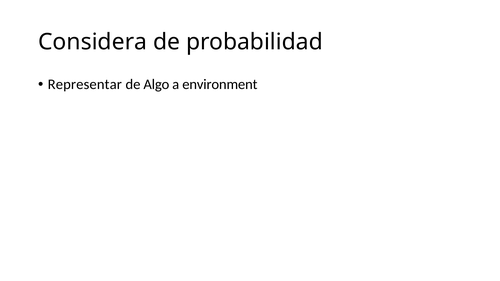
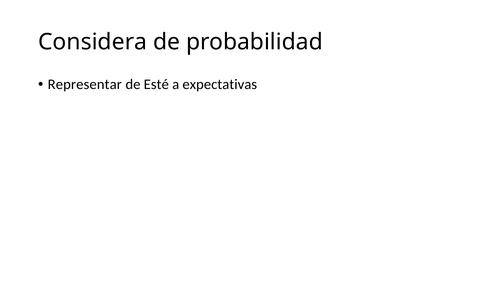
Algo: Algo -> Esté
environment: environment -> expectativas
